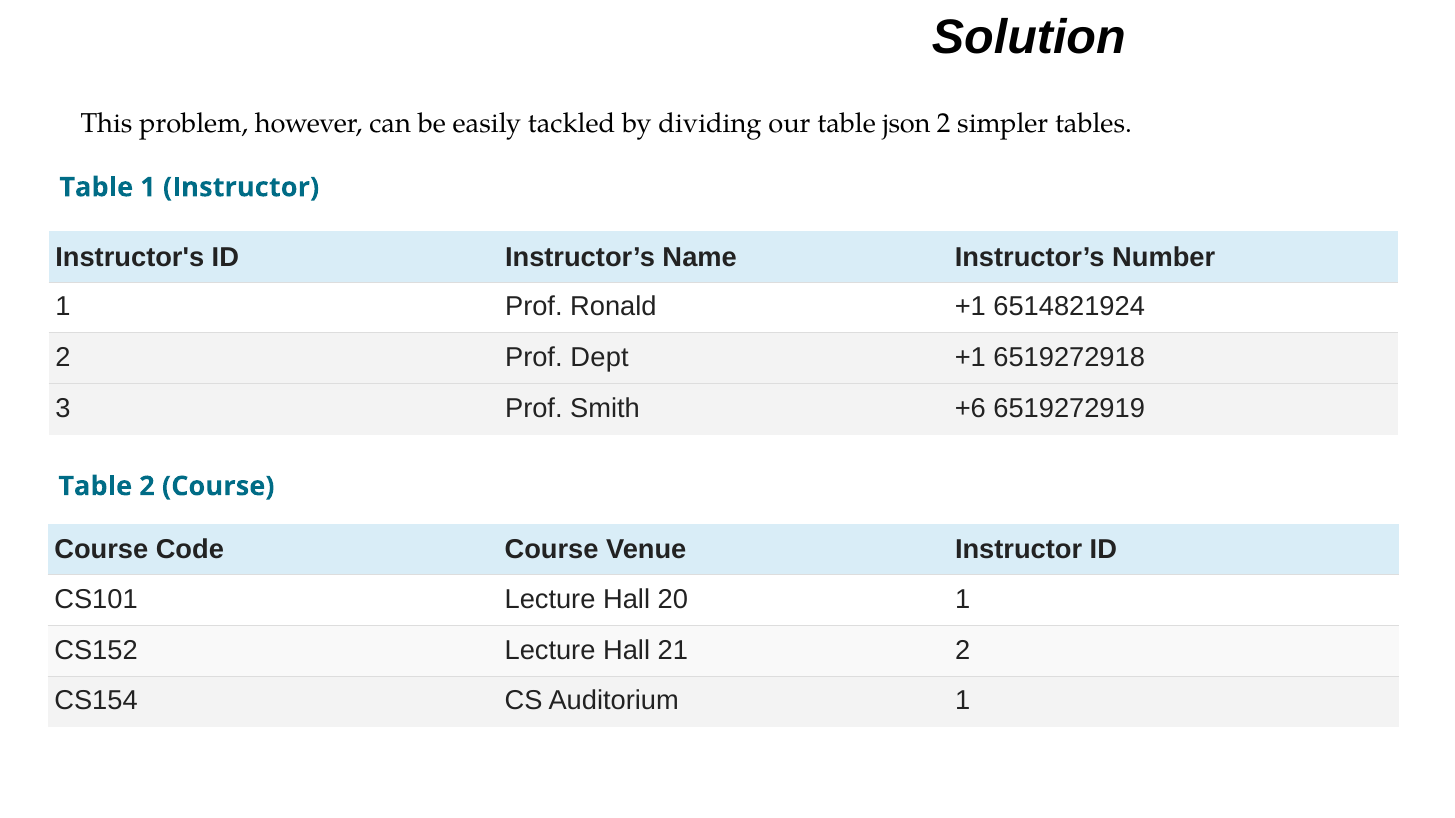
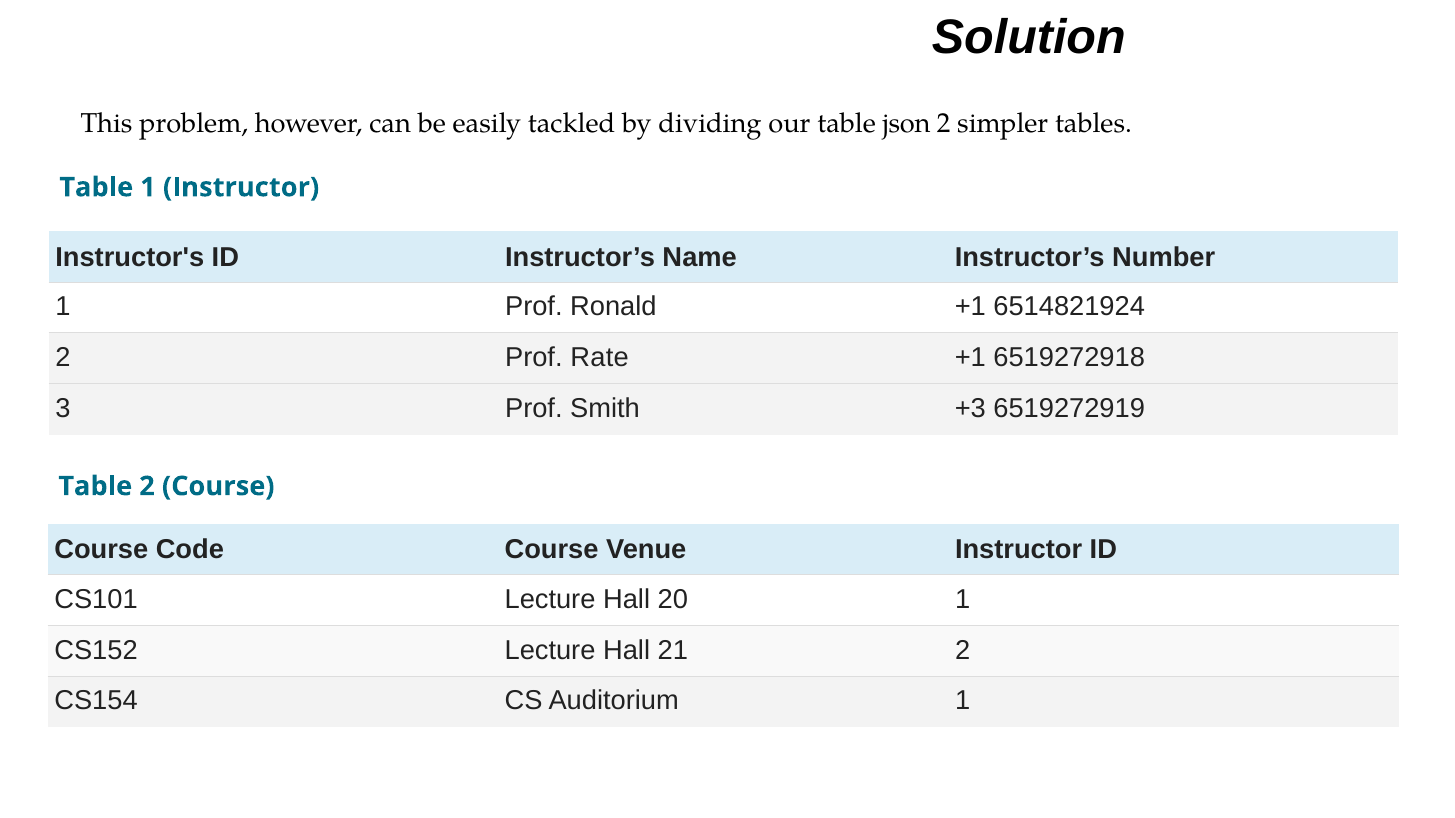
Dept: Dept -> Rate
+6: +6 -> +3
